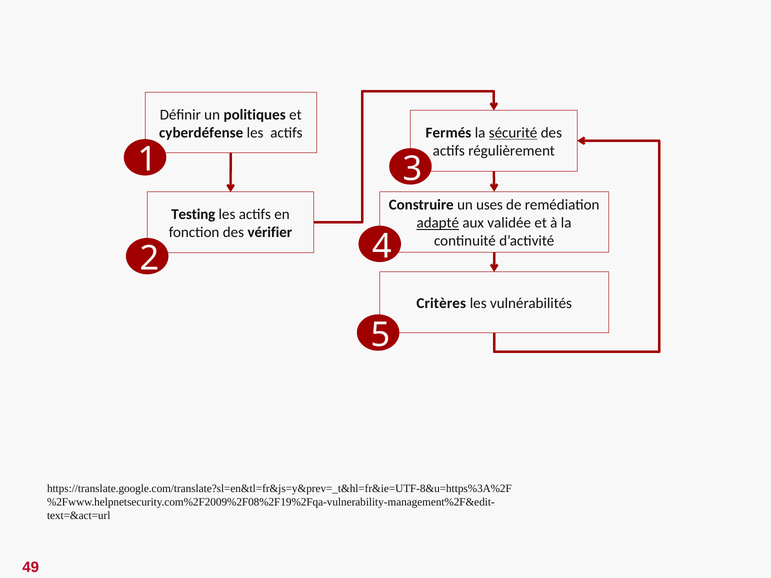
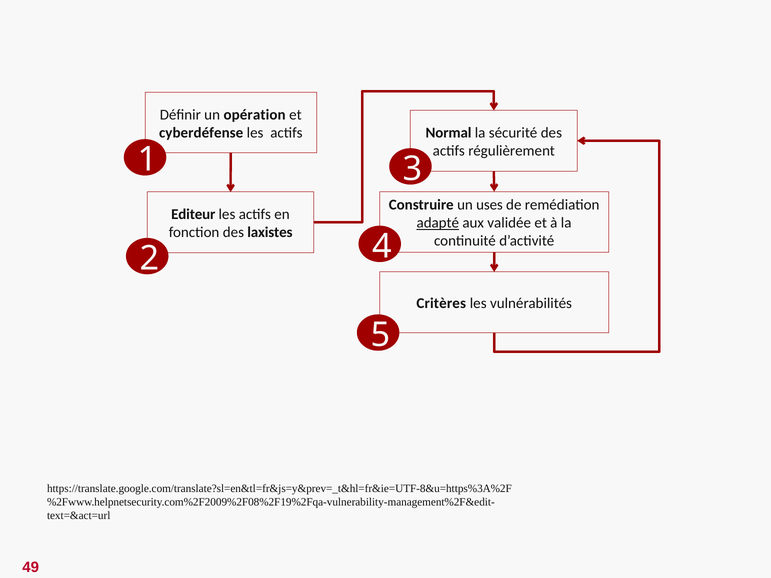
politiques: politiques -> opération
Fermés: Fermés -> Normal
sécurité underline: present -> none
Testing: Testing -> Editeur
vérifier: vérifier -> laxistes
